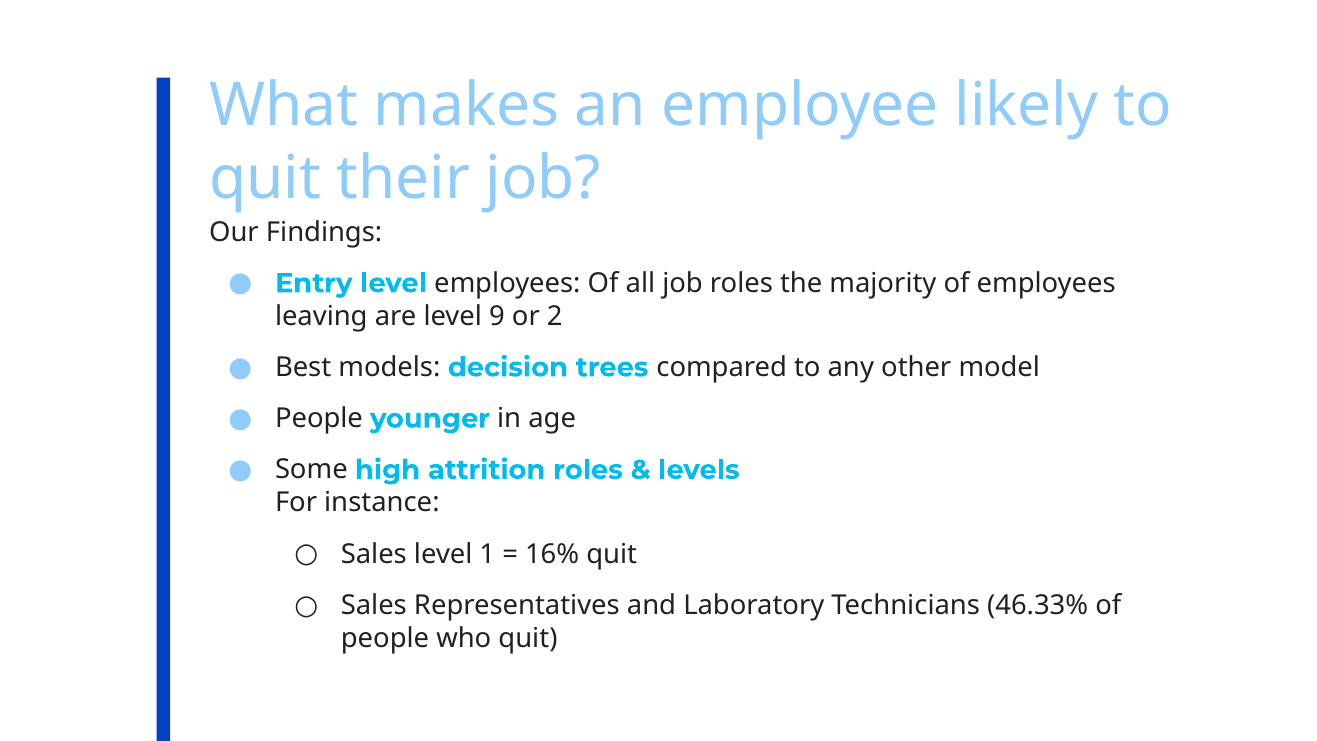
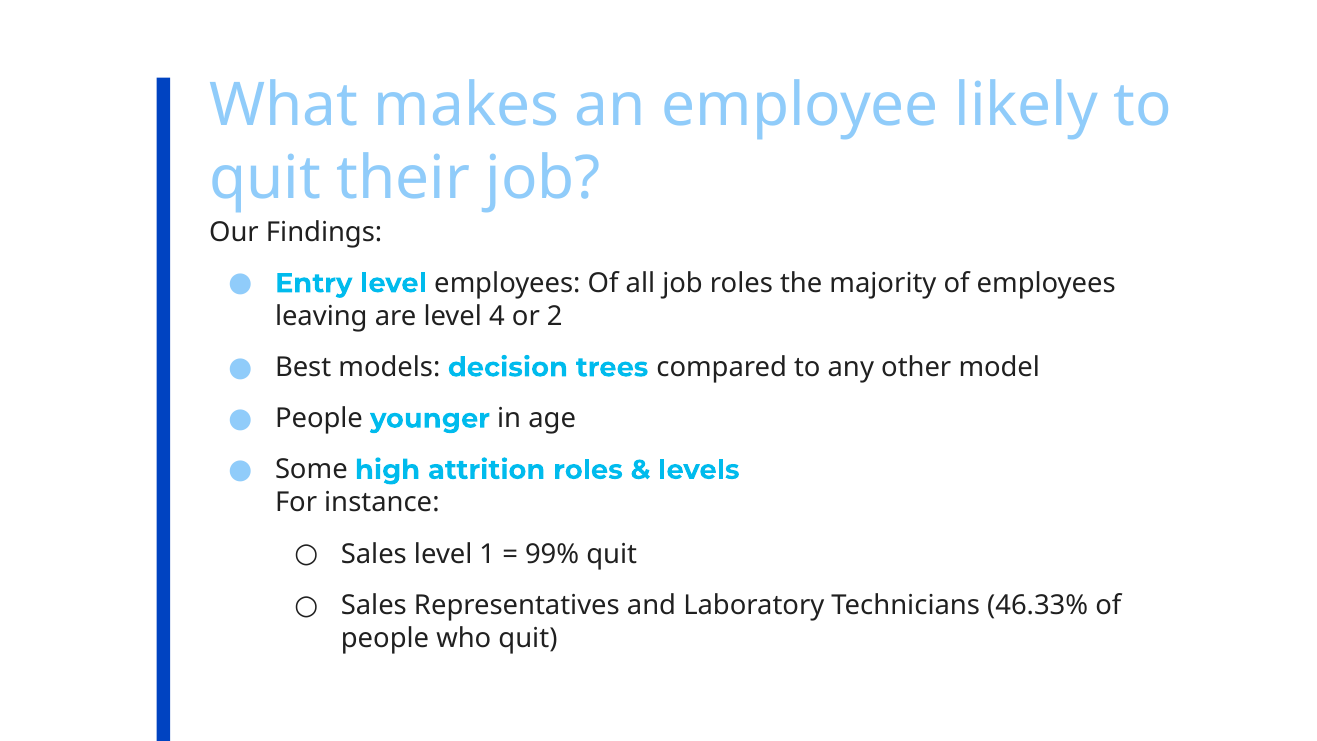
9: 9 -> 4
16%: 16% -> 99%
